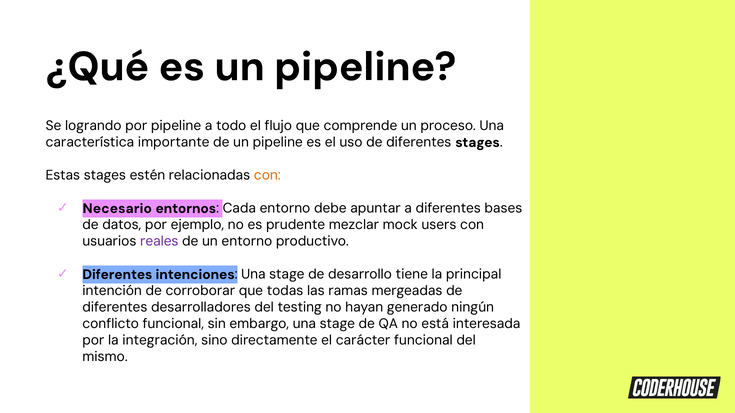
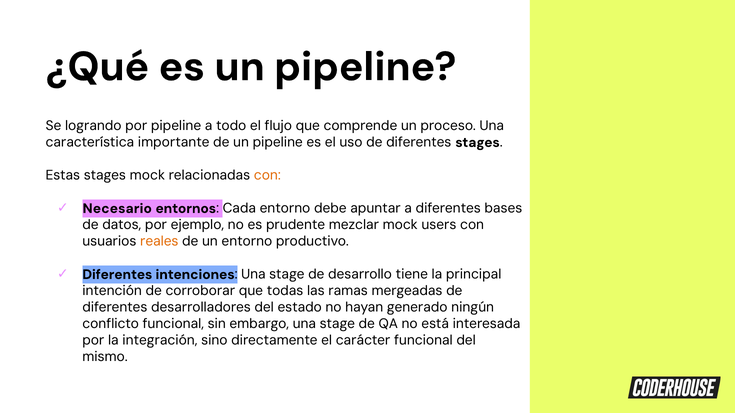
stages estén: estén -> mock
reales colour: purple -> orange
testing: testing -> estado
